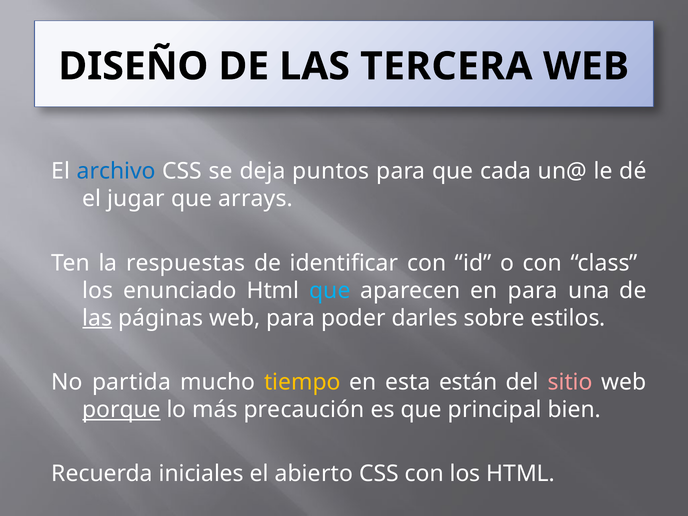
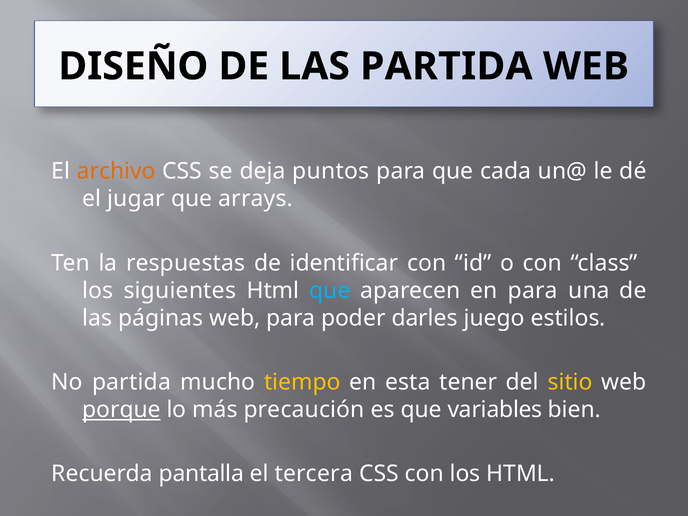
LAS TERCERA: TERCERA -> PARTIDA
archivo colour: blue -> orange
enunciado: enunciado -> siguientes
las at (97, 318) underline: present -> none
sobre: sobre -> juego
están: están -> tener
sitio colour: pink -> yellow
principal: principal -> variables
iniciales: iniciales -> pantalla
abierto: abierto -> tercera
